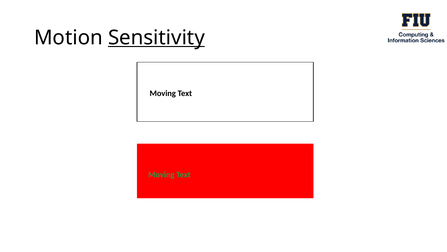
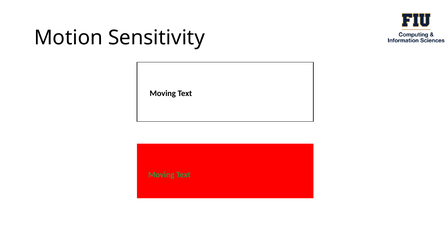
Sensitivity underline: present -> none
